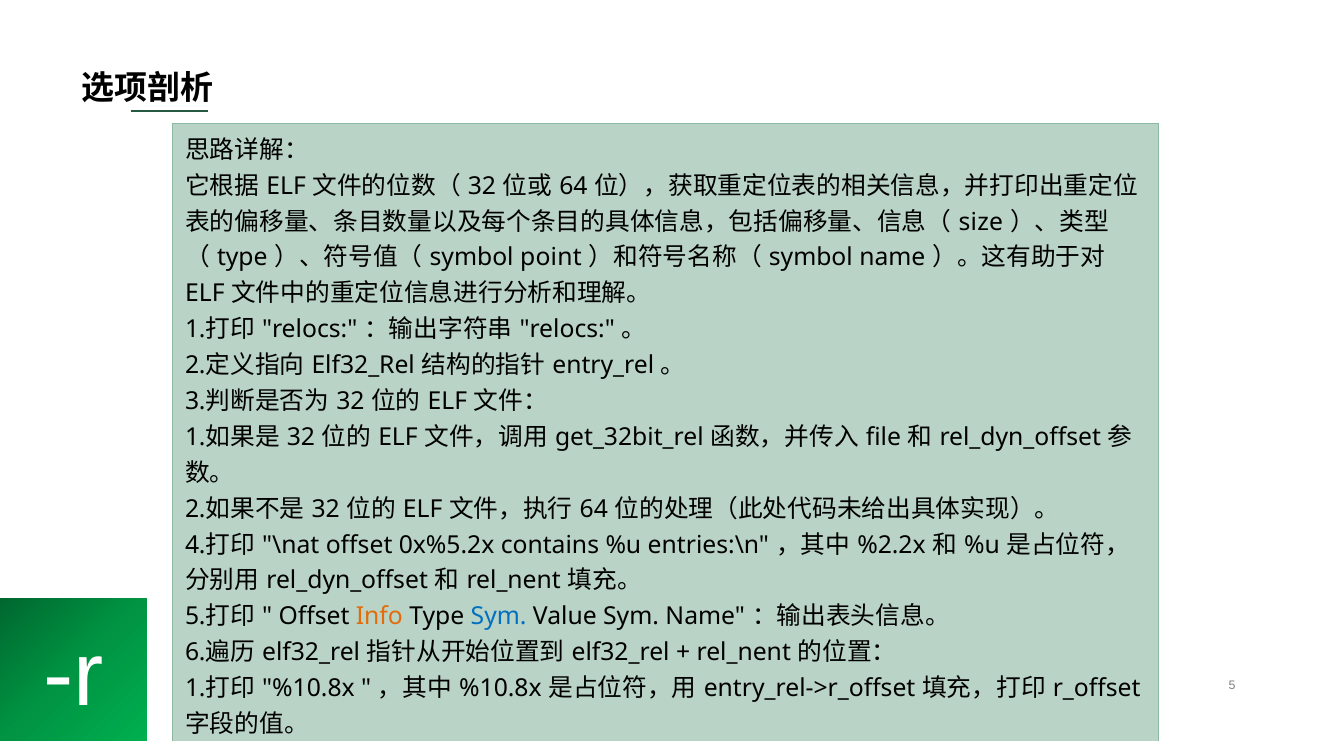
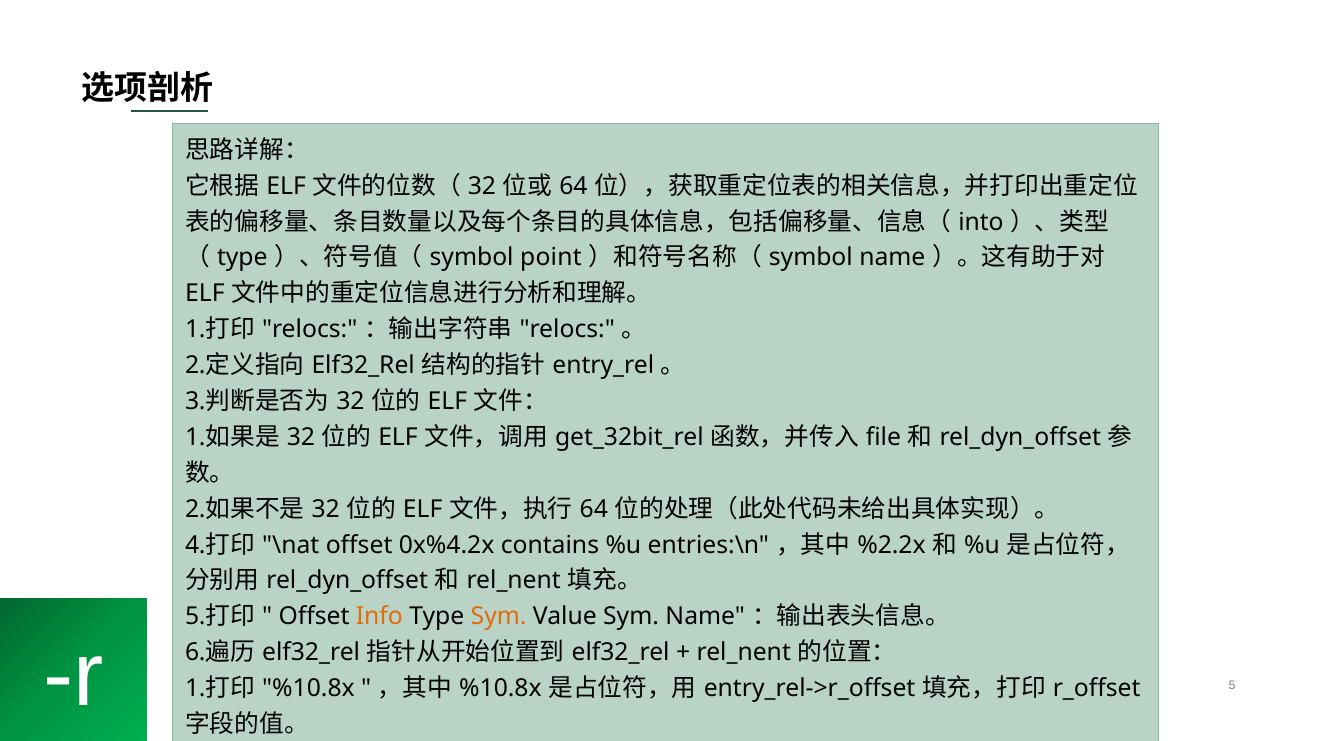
size: size -> into
0x%5.2x: 0x%5.2x -> 0x%4.2x
Sym at (499, 617) colour: blue -> orange
